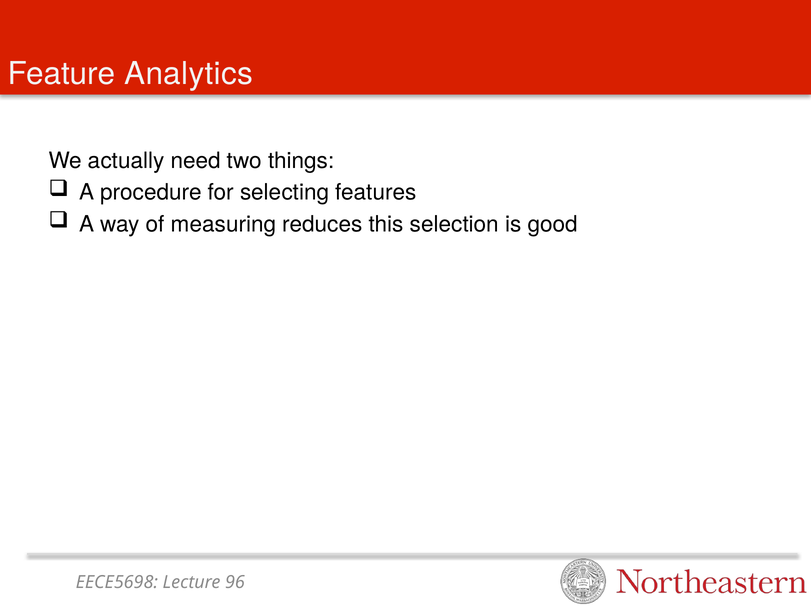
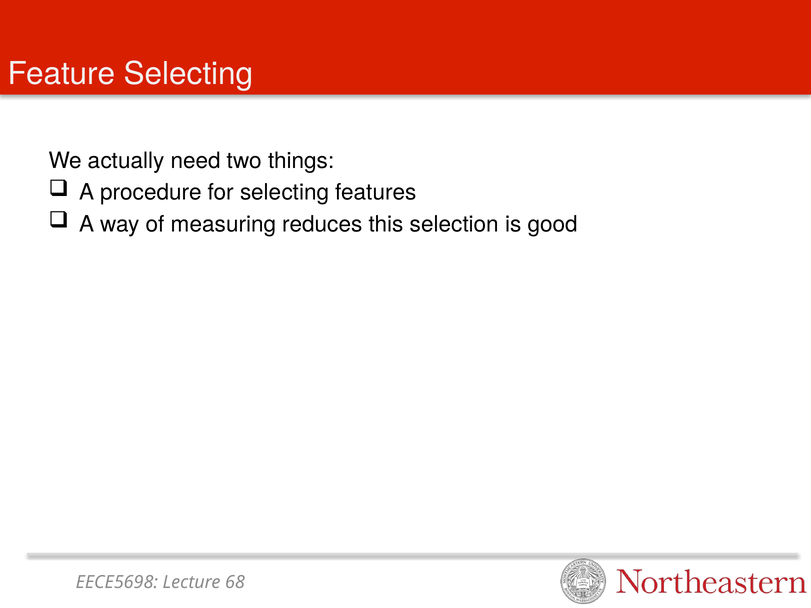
Feature Analytics: Analytics -> Selecting
96: 96 -> 68
